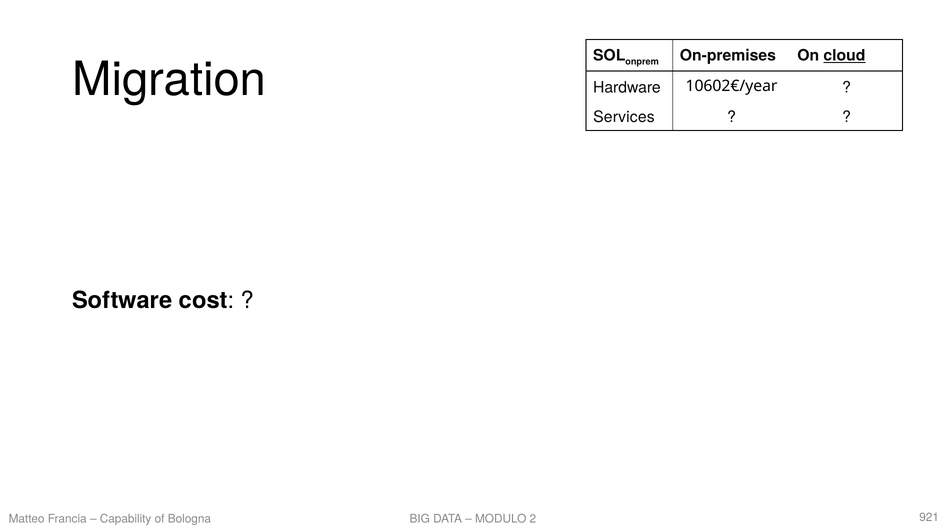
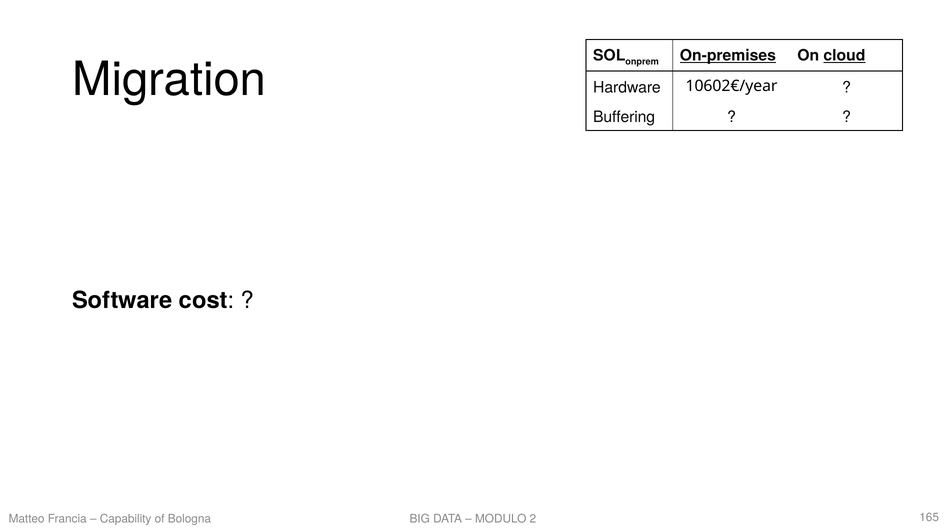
On-premises underline: none -> present
Services: Services -> Buffering
921: 921 -> 165
